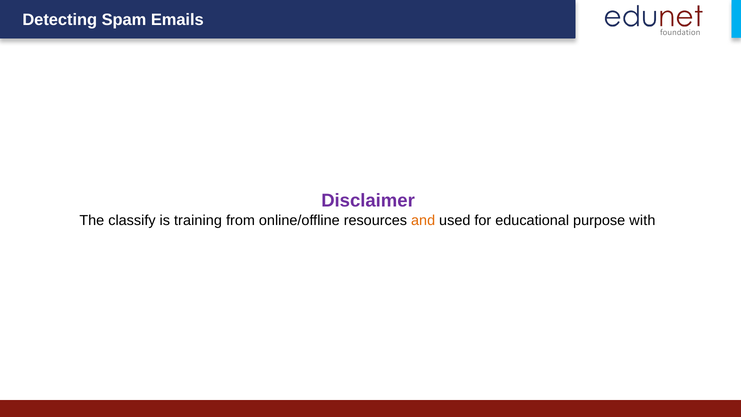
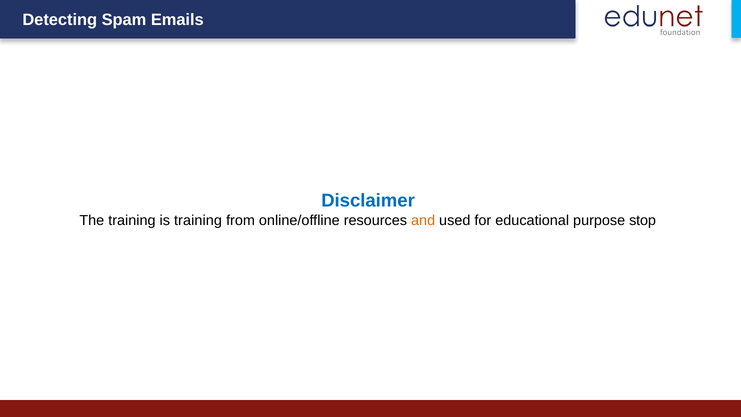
Disclaimer colour: purple -> blue
The classify: classify -> training
with: with -> stop
